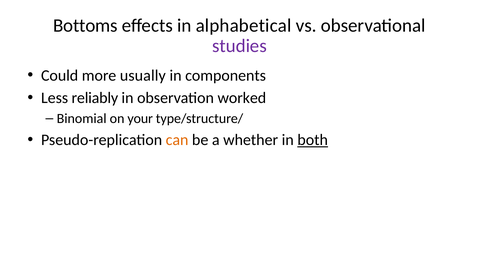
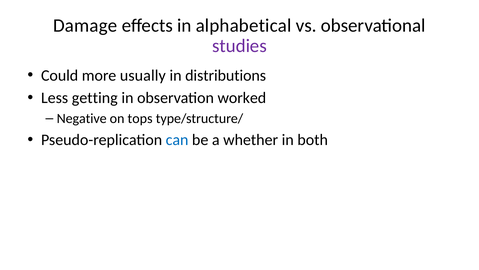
Bottoms: Bottoms -> Damage
components: components -> distributions
reliably: reliably -> getting
Binomial: Binomial -> Negative
your: your -> tops
can colour: orange -> blue
both underline: present -> none
